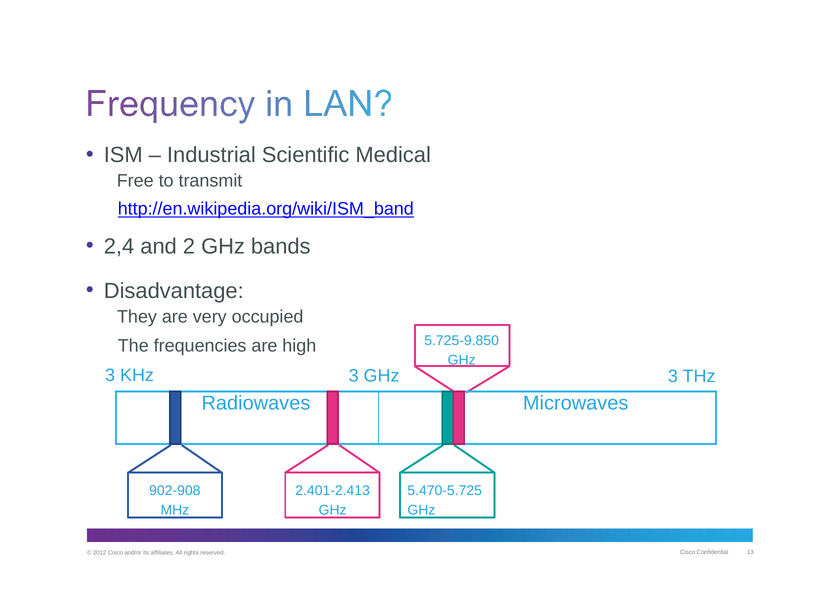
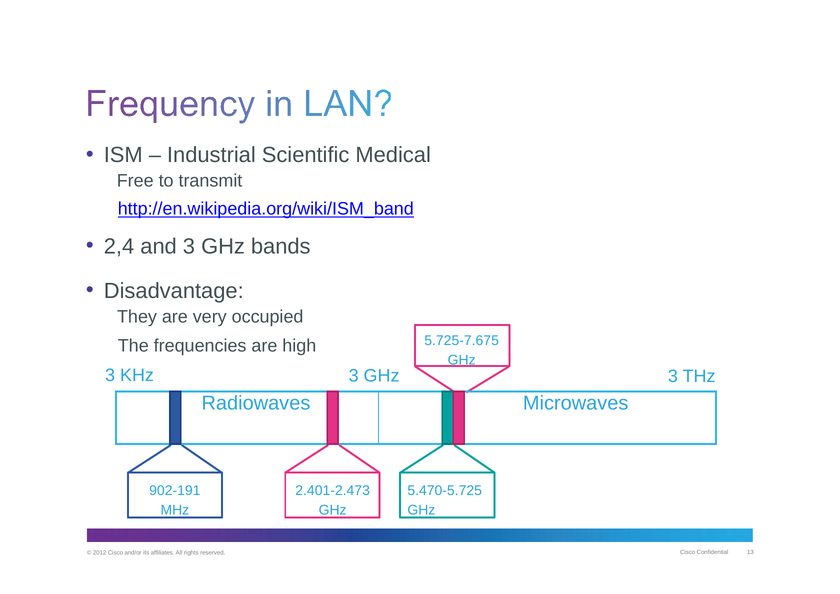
and 2: 2 -> 3
5.725-9.850: 5.725-9.850 -> 5.725-7.675
902-908: 902-908 -> 902-191
2.401-2.413: 2.401-2.413 -> 2.401-2.473
